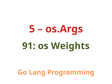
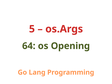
91: 91 -> 64
Weights: Weights -> Opening
